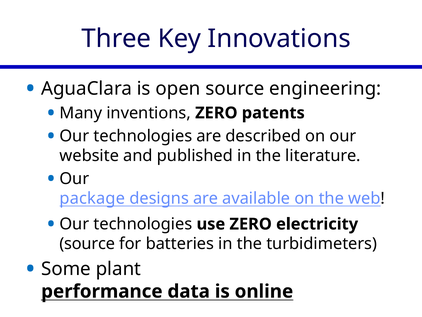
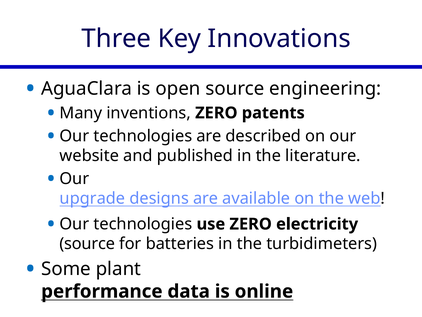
package: package -> upgrade
